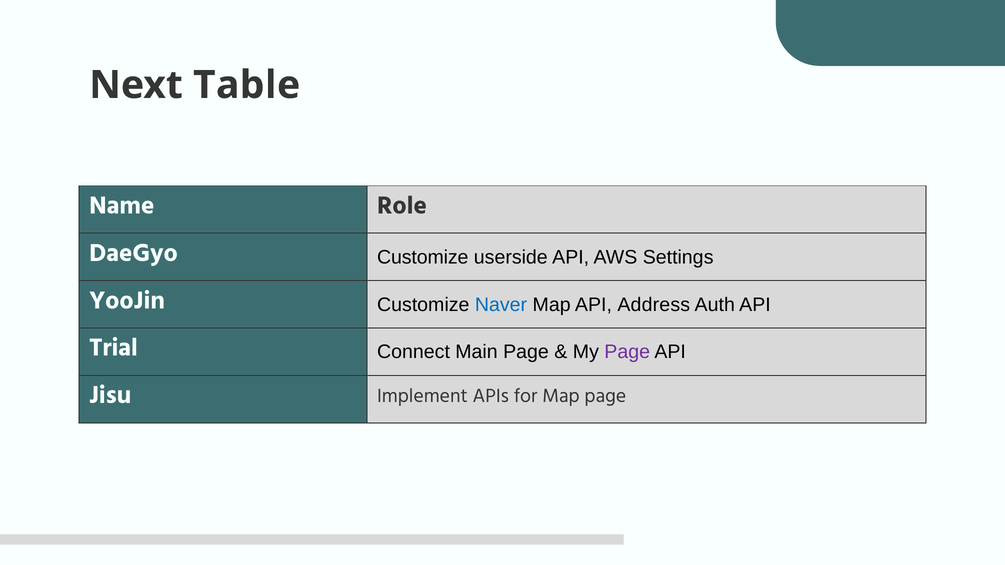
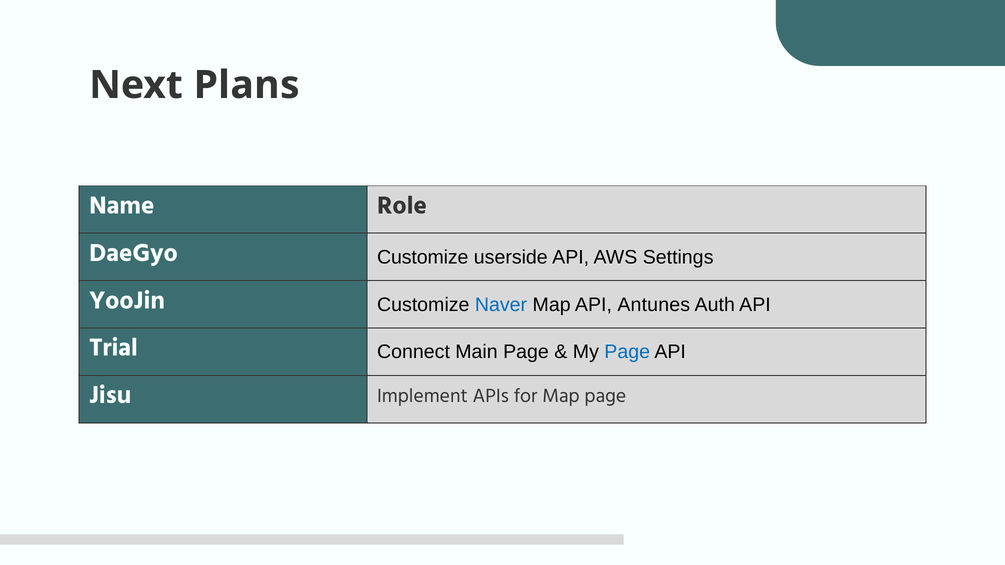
Table: Table -> Plans
Address: Address -> Antunes
Page at (627, 352) colour: purple -> blue
